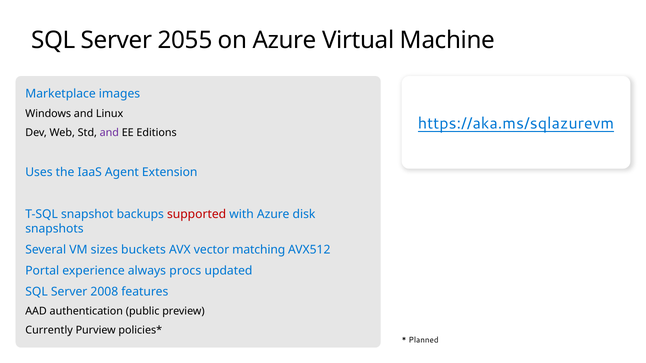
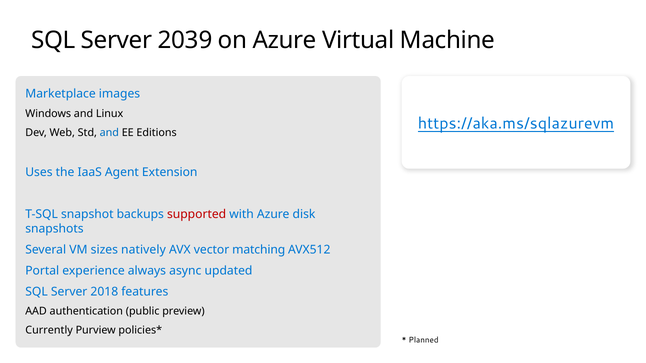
2055: 2055 -> 2039
and at (109, 133) colour: purple -> blue
buckets: buckets -> natively
procs: procs -> async
2008: 2008 -> 2018
